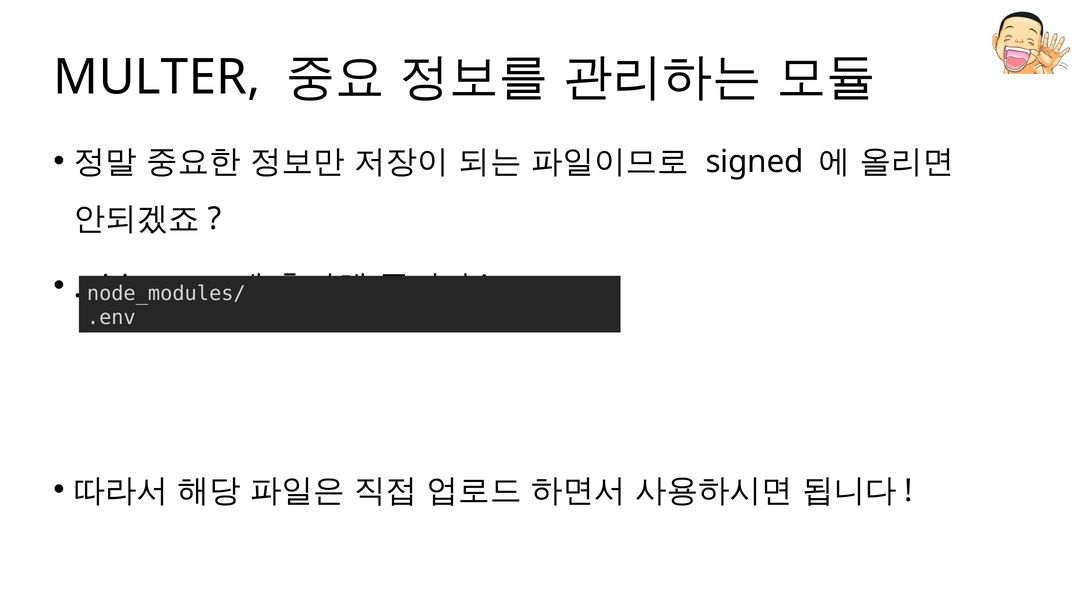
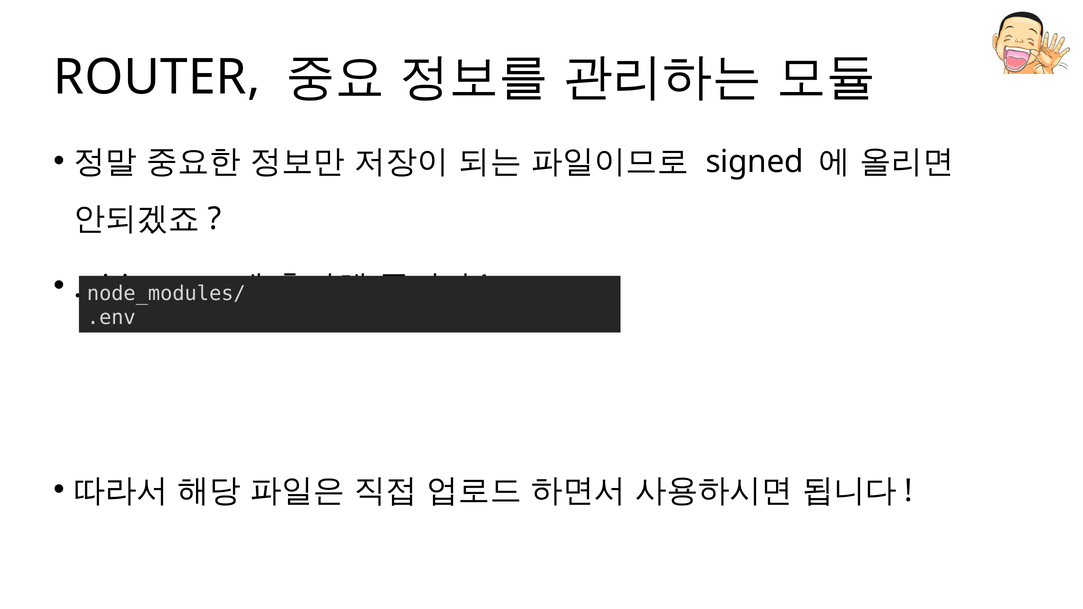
MULTER: MULTER -> ROUTER
